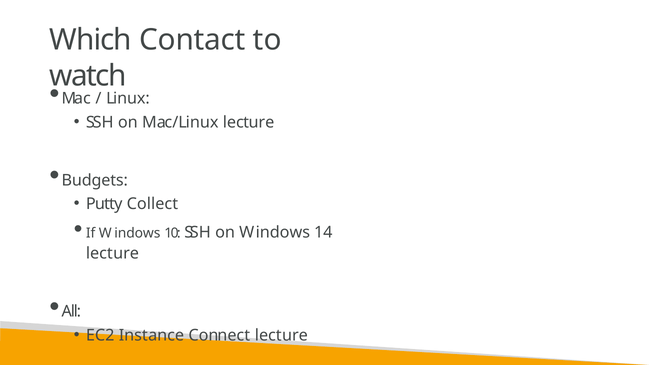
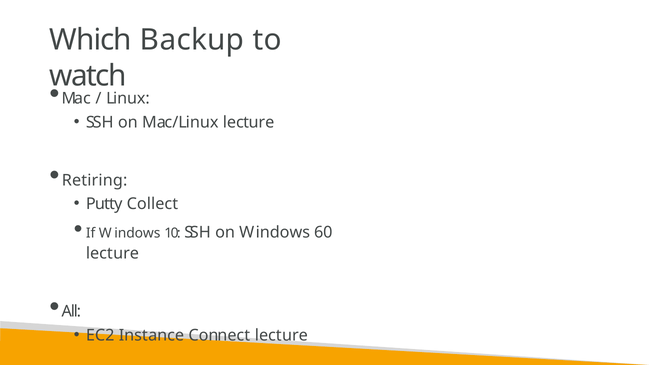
Contact: Contact -> Backup
Budgets: Budgets -> Retiring
14: 14 -> 60
